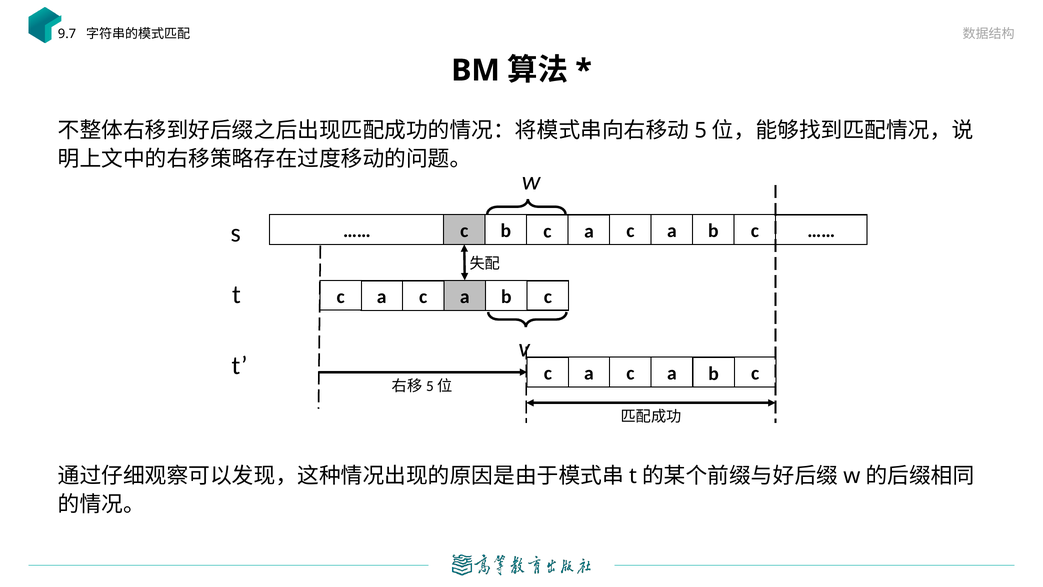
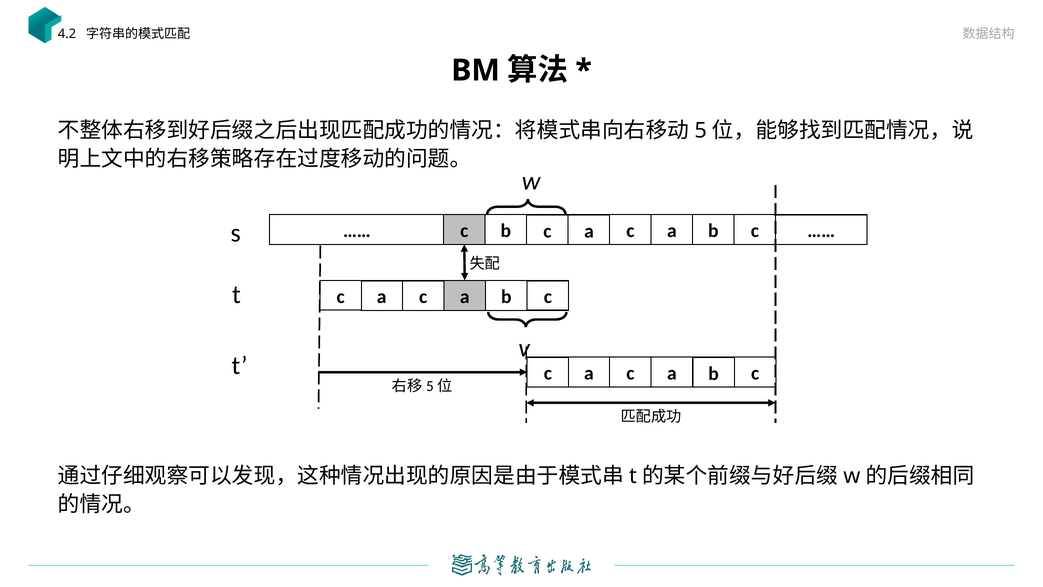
9.7: 9.7 -> 4.2
